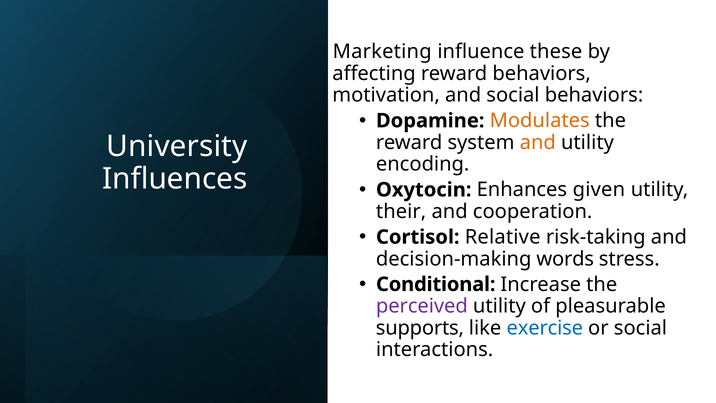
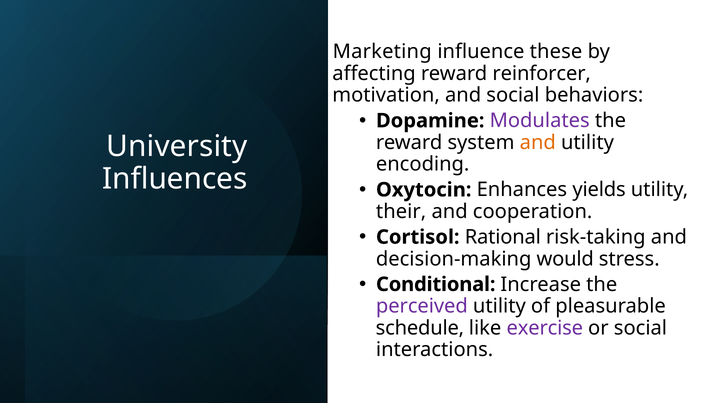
reward behaviors: behaviors -> reinforcer
Modulates colour: orange -> purple
given: given -> yields
Relative: Relative -> Rational
words: words -> would
supports: supports -> schedule
exercise colour: blue -> purple
